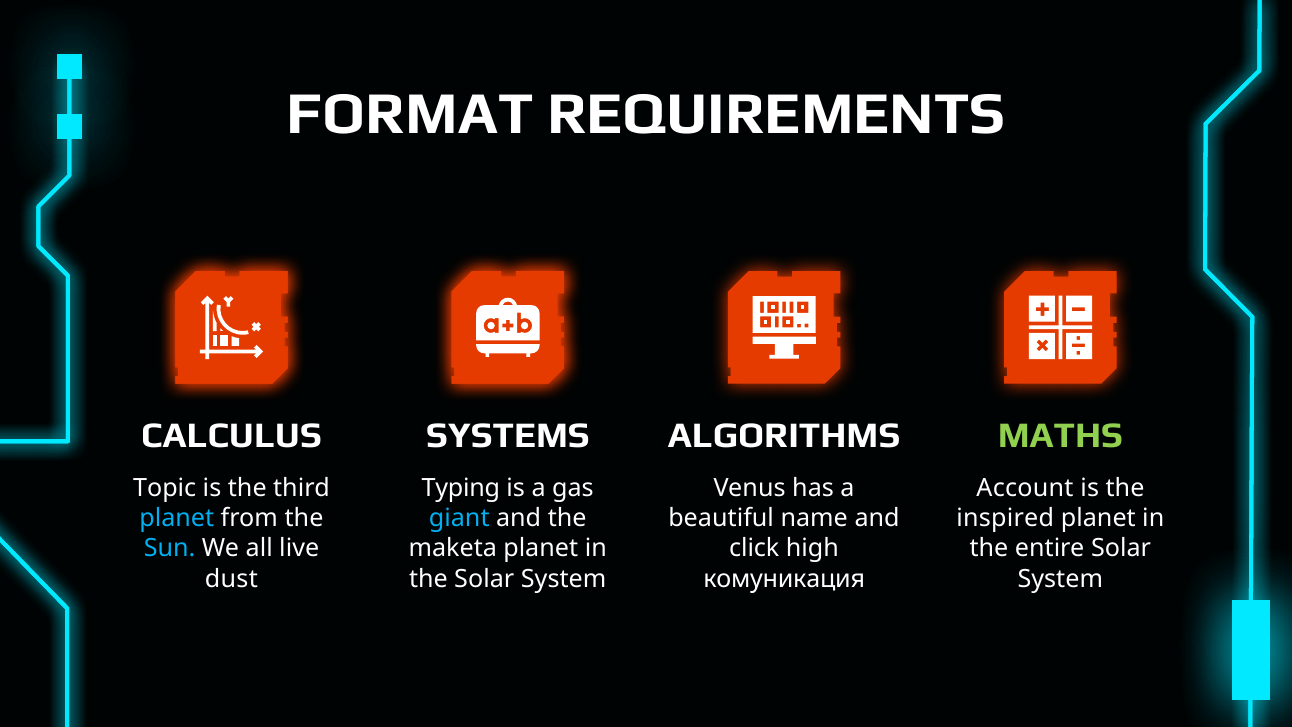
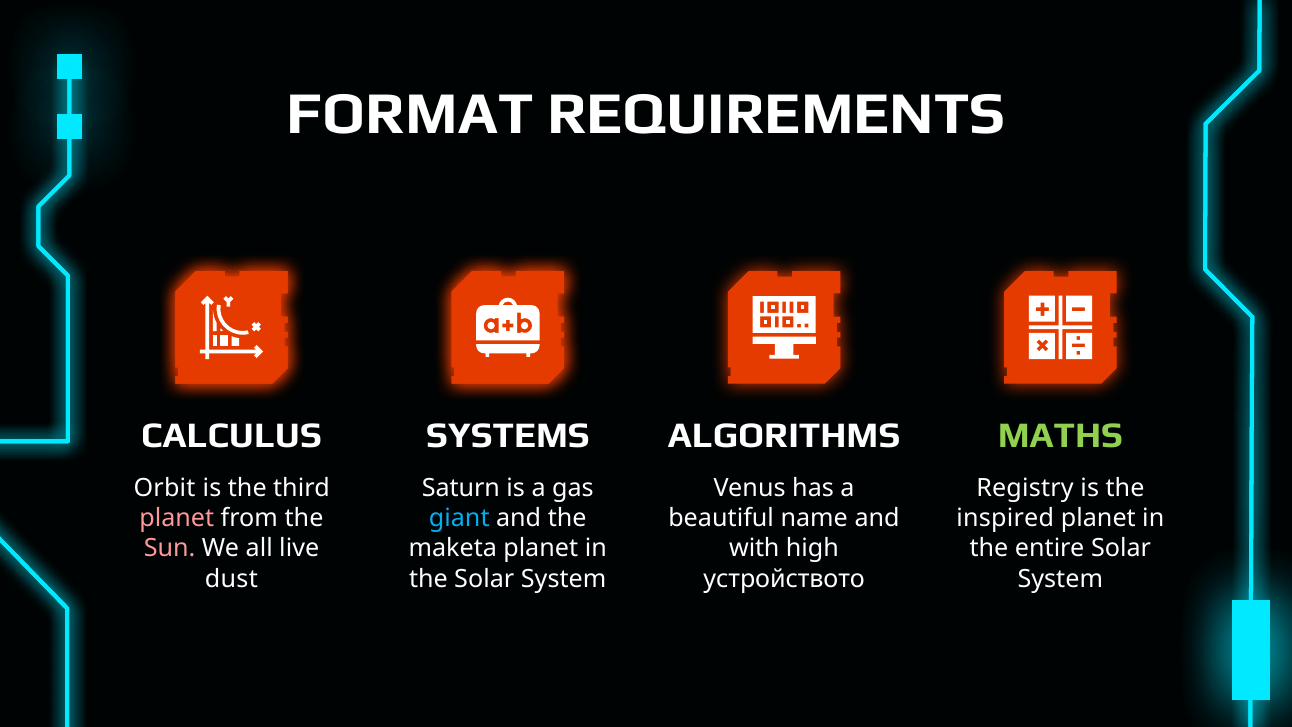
Topic: Topic -> Orbit
Typing: Typing -> Saturn
Account: Account -> Registry
planet at (177, 518) colour: light blue -> pink
Sun colour: light blue -> pink
click: click -> with
комуникация: комуникация -> устройството
